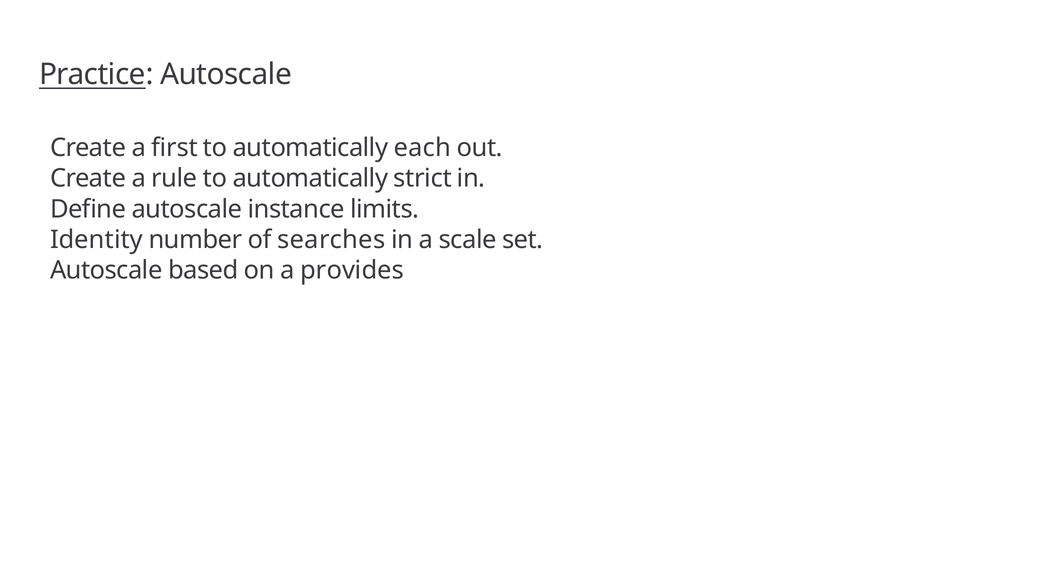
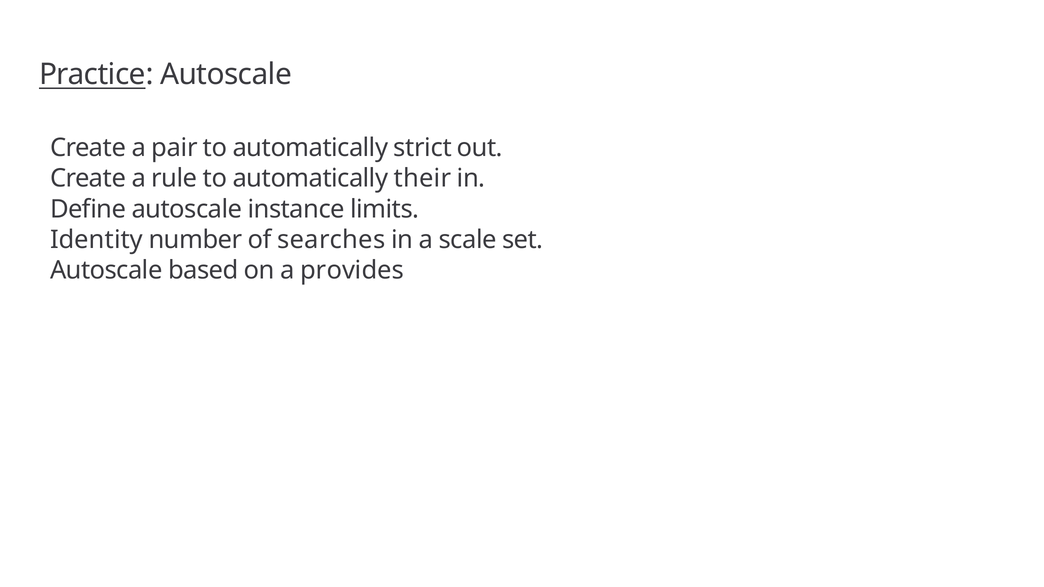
first: first -> pair
each: each -> strict
strict: strict -> their
